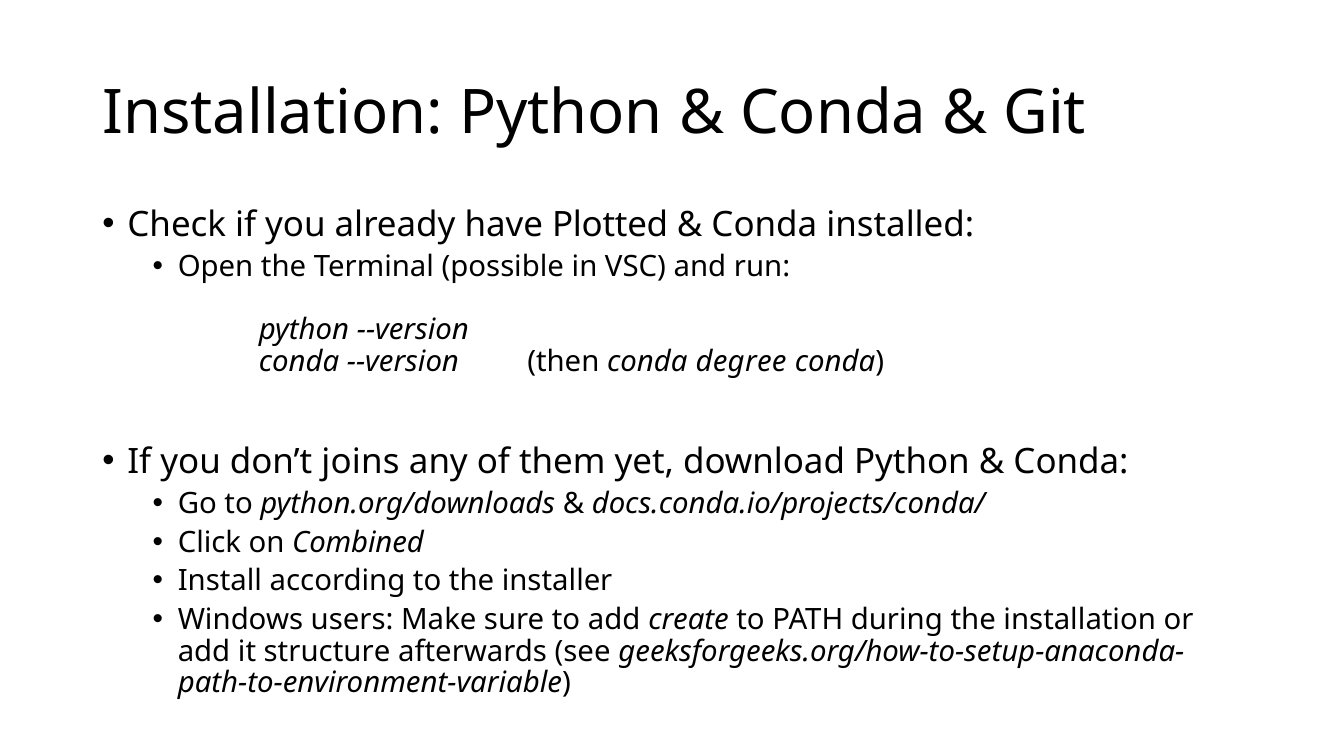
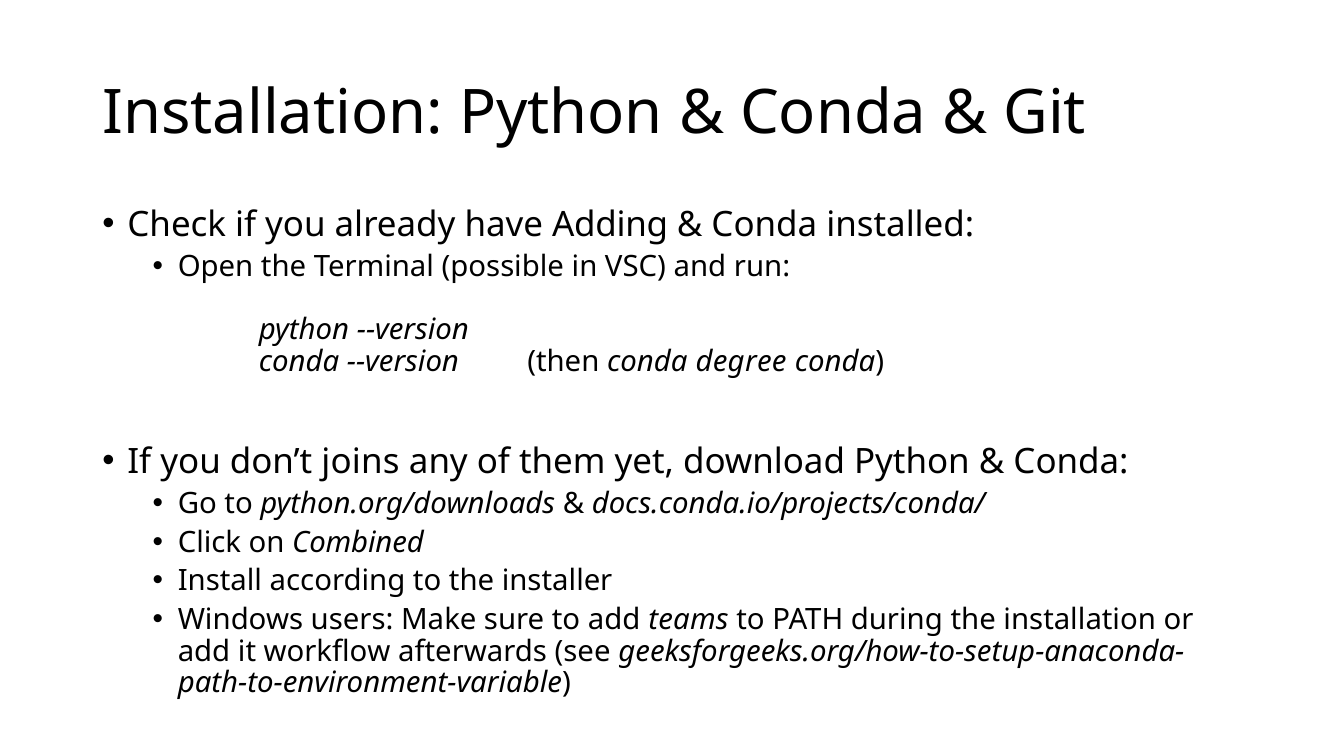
Plotted: Plotted -> Adding
create: create -> teams
structure: structure -> workflow
